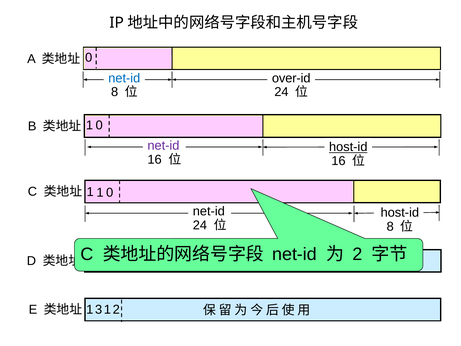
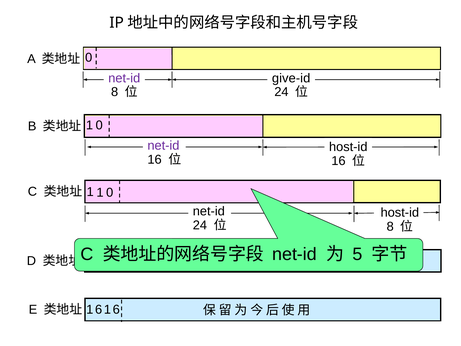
net-id at (124, 78) colour: blue -> purple
over-id: over-id -> give-id
host-id at (348, 147) underline: present -> none
2 at (357, 254): 2 -> 5
3 at (99, 309): 3 -> 6
2 at (116, 309): 2 -> 6
